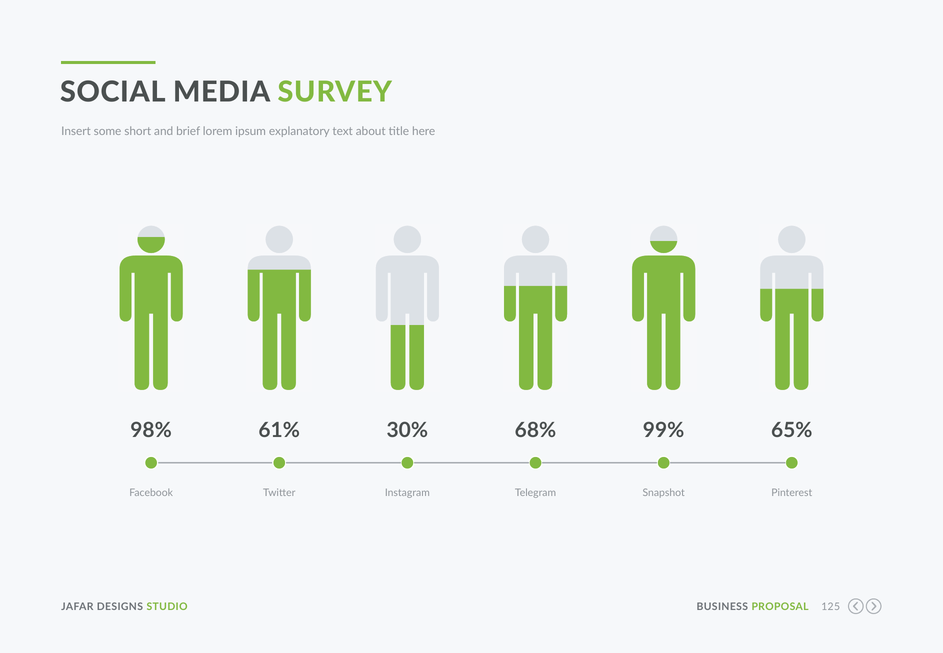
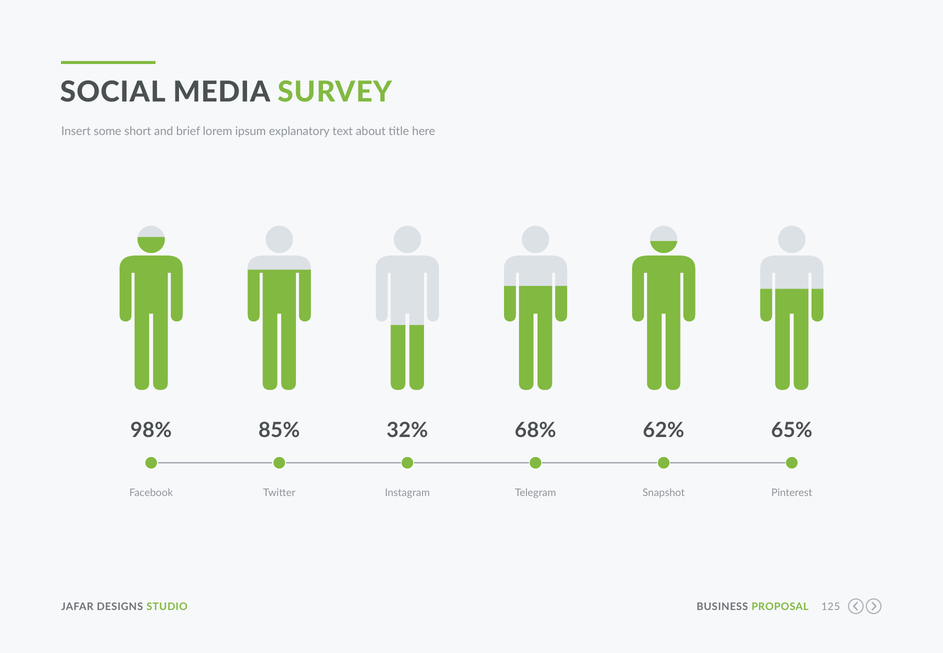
61%: 61% -> 85%
30%: 30% -> 32%
99%: 99% -> 62%
